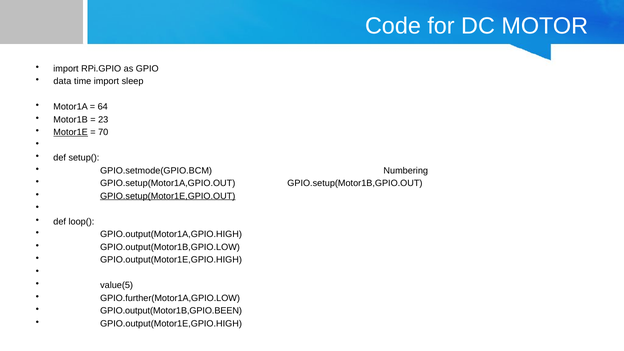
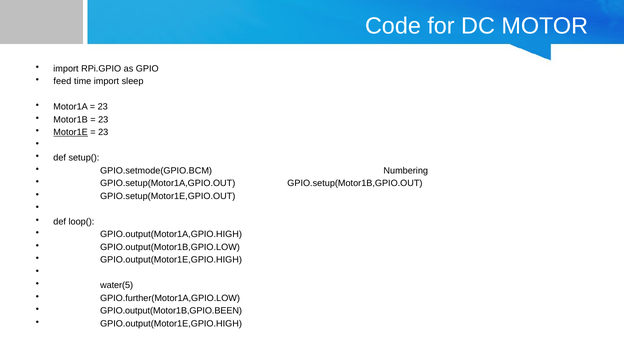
data: data -> feed
64 at (103, 107): 64 -> 23
70 at (103, 132): 70 -> 23
GPIO.setup(Motor1E,GPIO.OUT underline: present -> none
value(5: value(5 -> water(5
